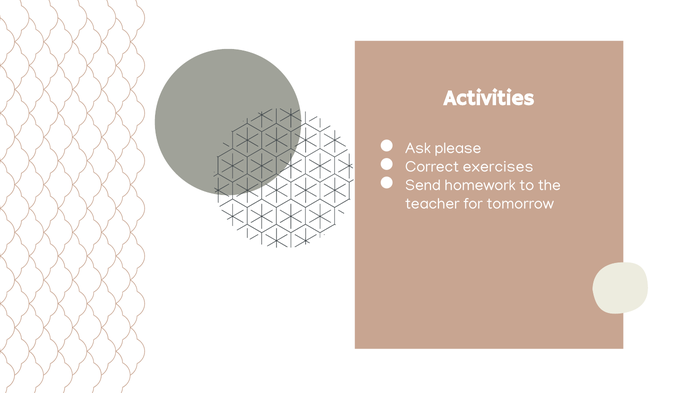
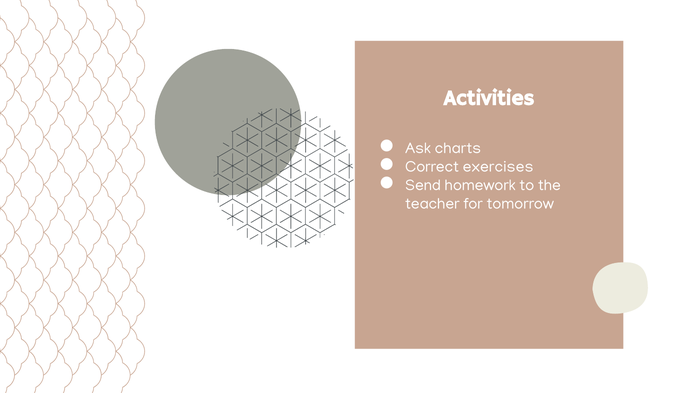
please: please -> charts
